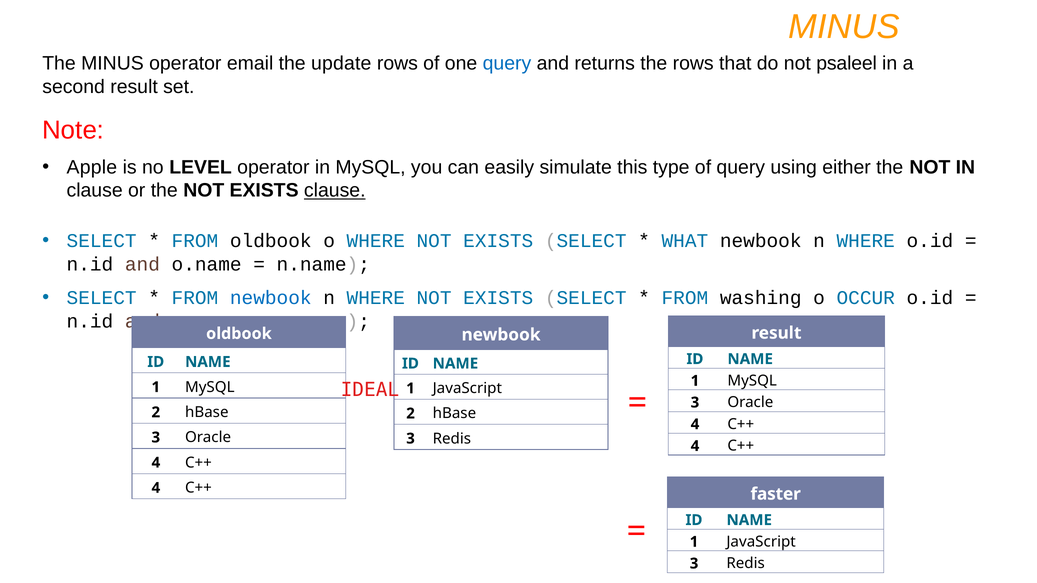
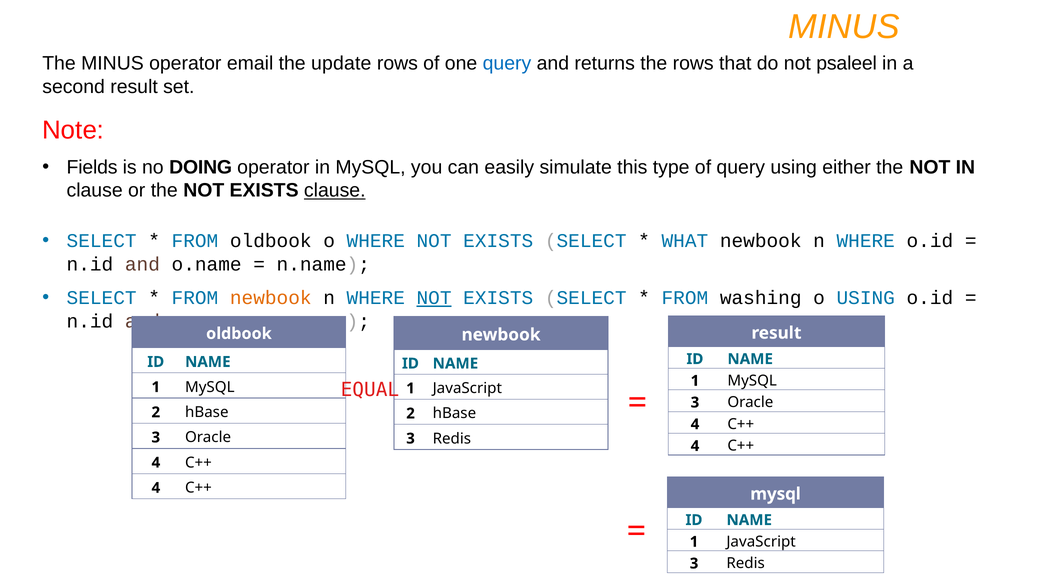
Apple: Apple -> Fields
LEVEL: LEVEL -> DOING
newbook at (271, 298) colour: blue -> orange
NOT at (434, 298) underline: none -> present
o OCCUR: OCCUR -> USING
IDEAL: IDEAL -> EQUAL
faster at (776, 494): faster -> mysql
